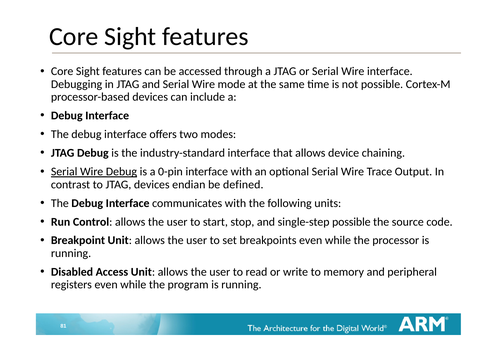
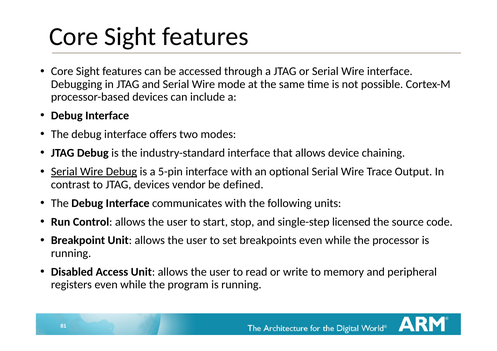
0-pin: 0-pin -> 5-pin
endian: endian -> vendor
single-step possible: possible -> licensed
